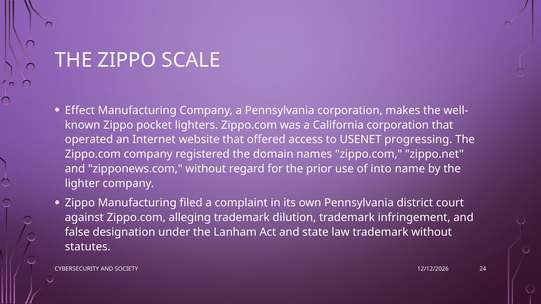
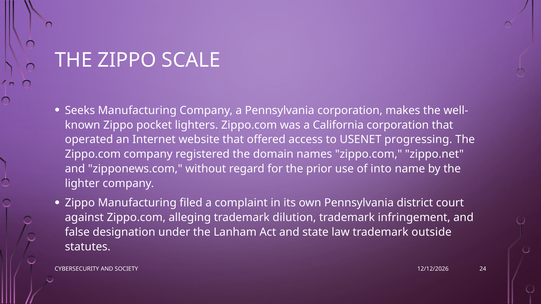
Effect: Effect -> Seeks
trademark without: without -> outside
